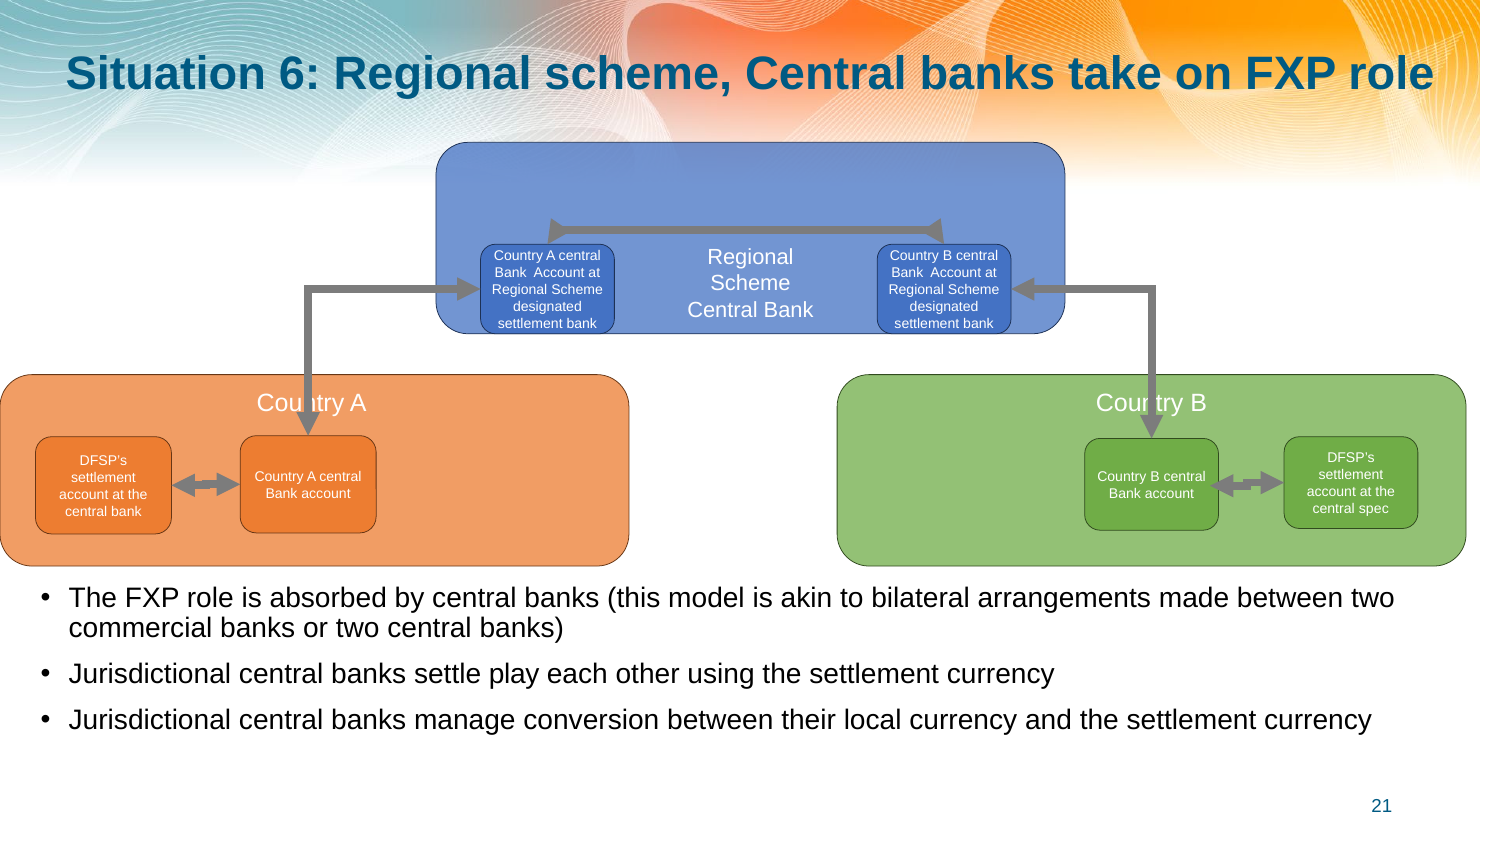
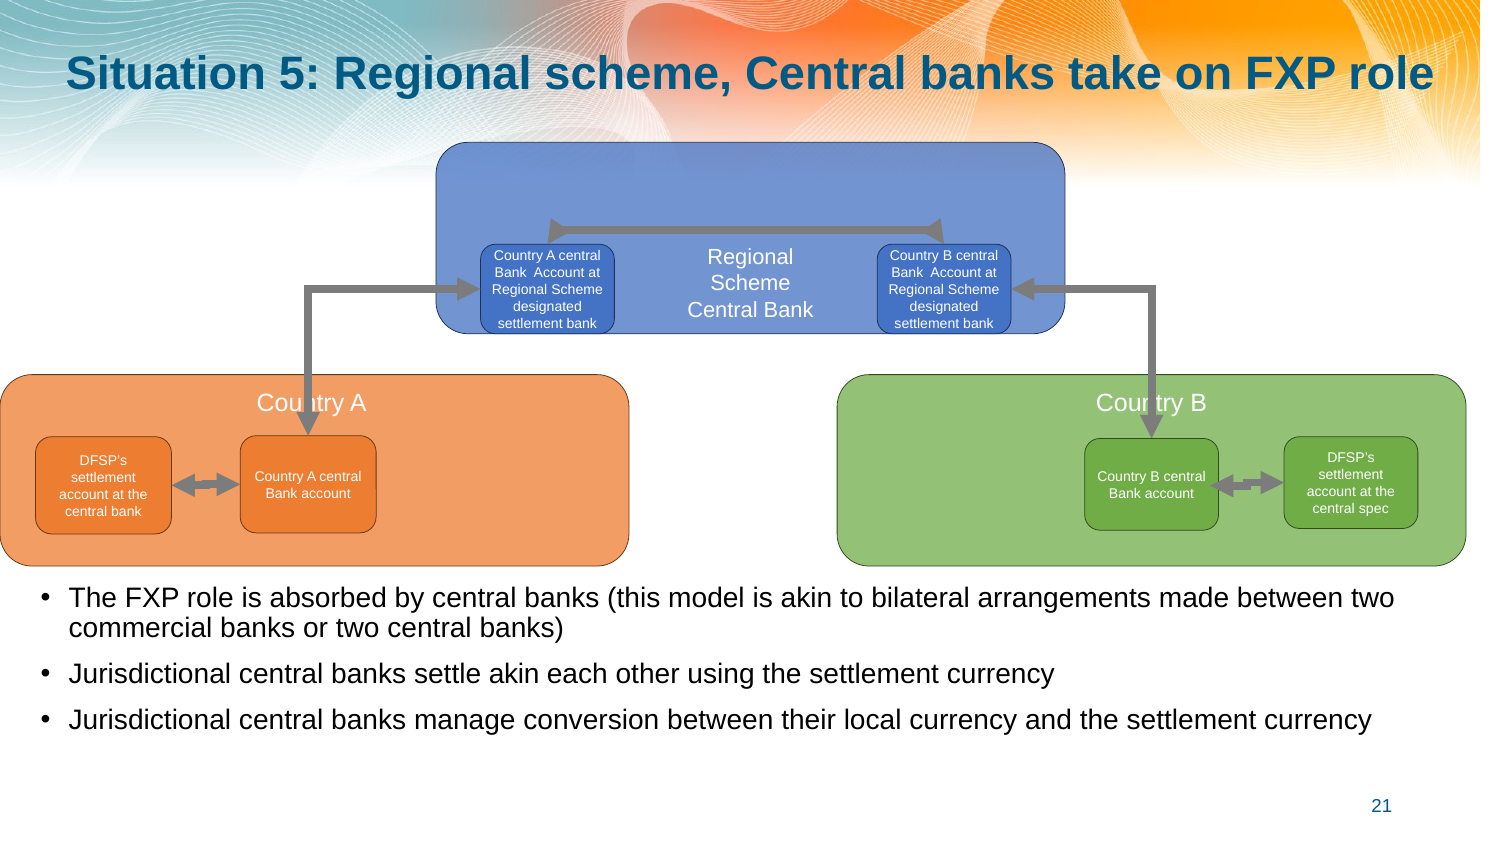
6: 6 -> 5
settle play: play -> akin
